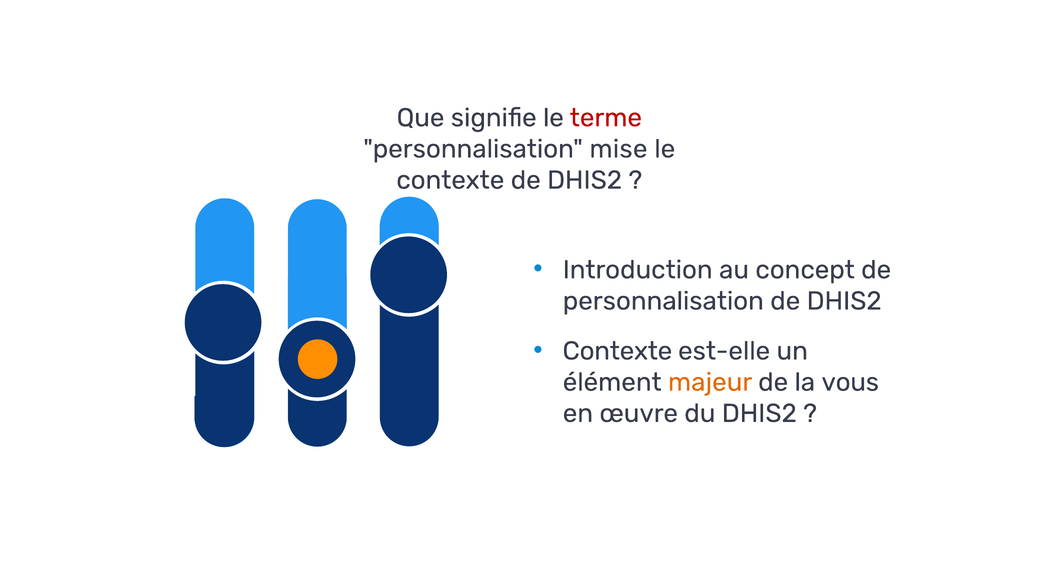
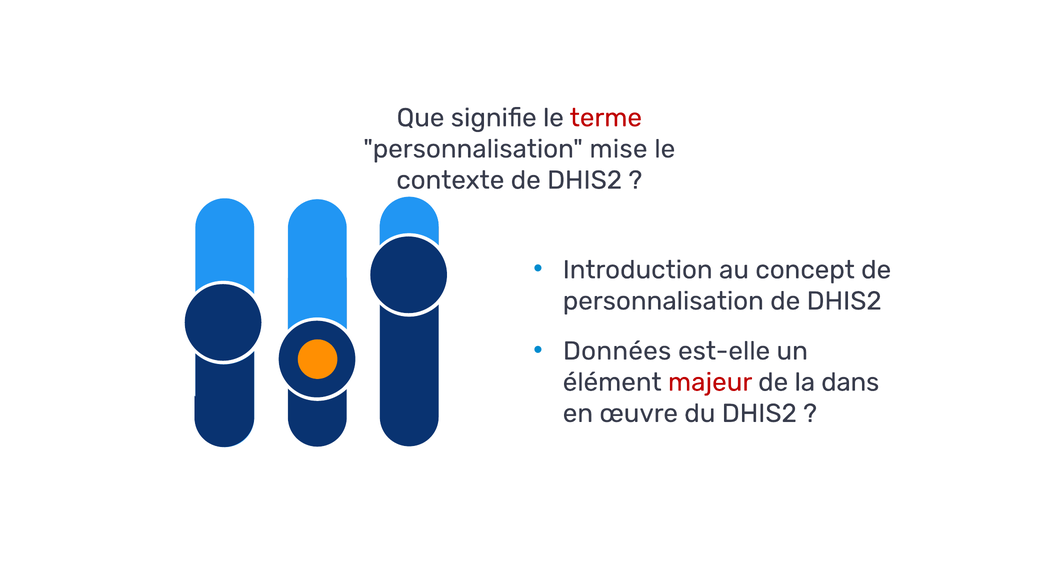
Contexte at (617, 351): Contexte -> Données
majeur colour: orange -> red
vous: vous -> dans
